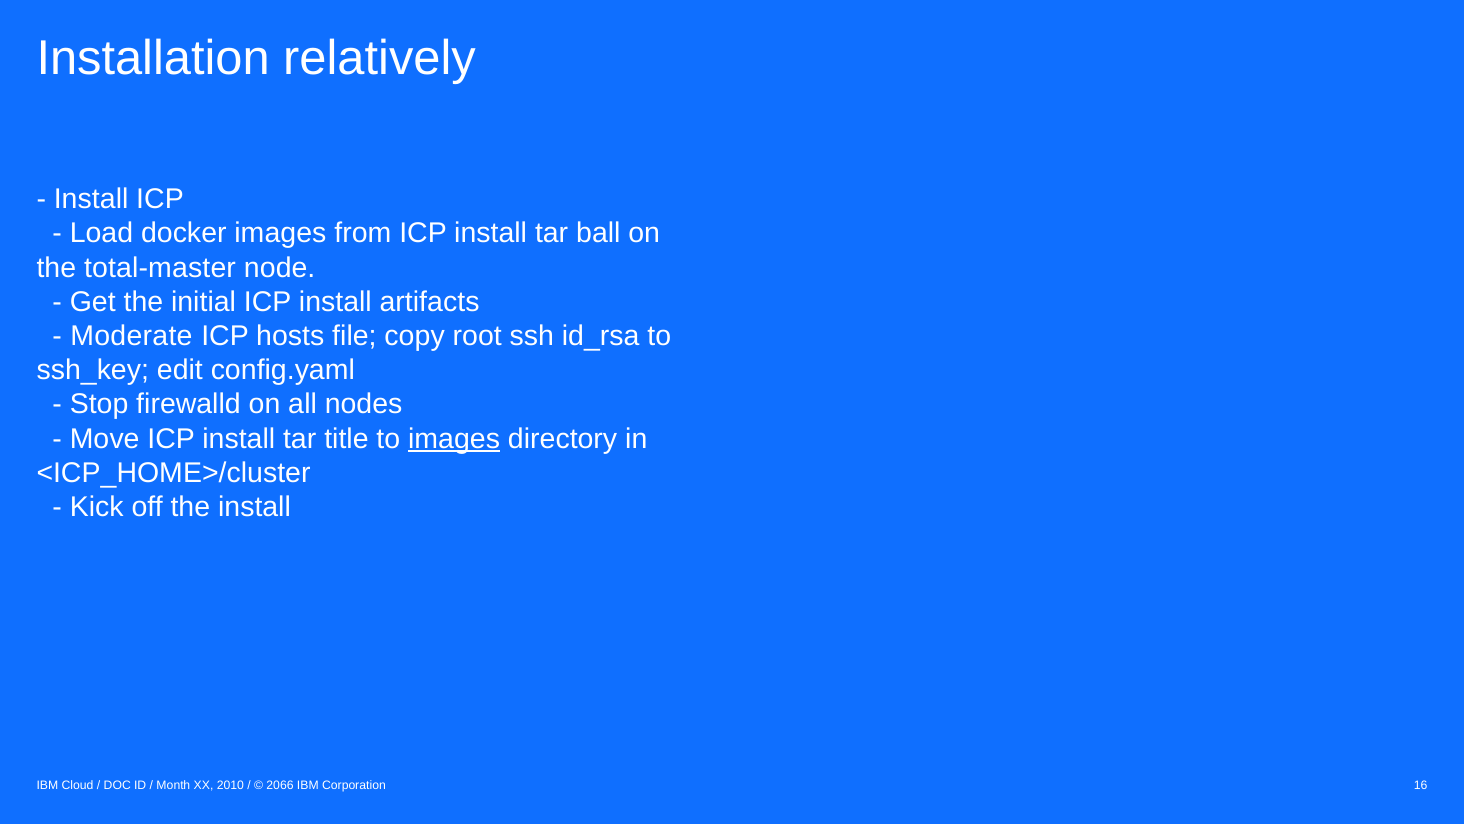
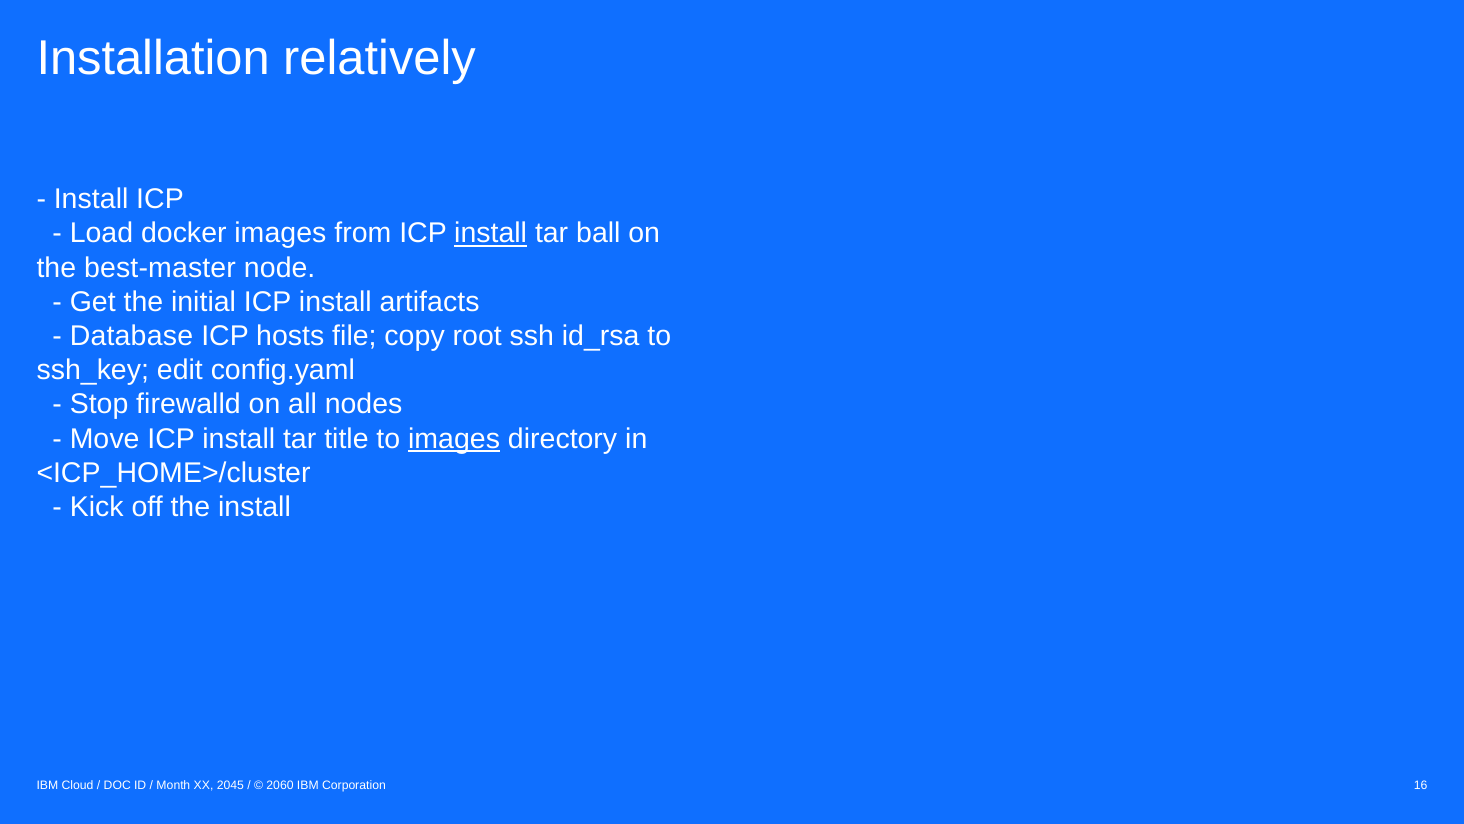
install at (491, 233) underline: none -> present
total-master: total-master -> best-master
Moderate: Moderate -> Database
2010: 2010 -> 2045
2066: 2066 -> 2060
